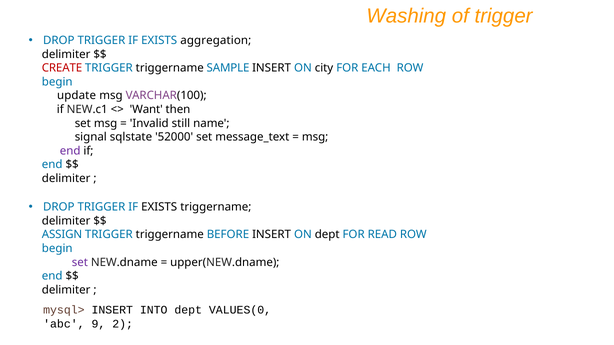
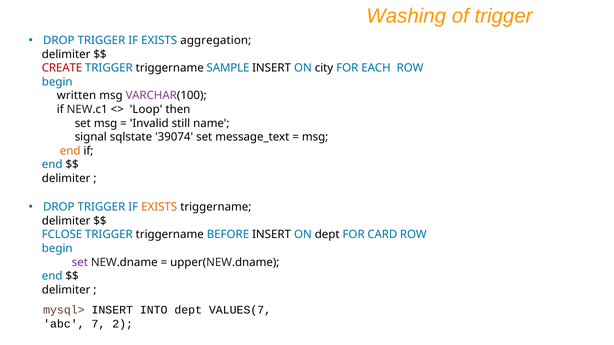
update: update -> written
Want: Want -> Loop
52000: 52000 -> 39074
end at (70, 151) colour: purple -> orange
EXISTS at (159, 207) colour: black -> orange
ASSIGN: ASSIGN -> FCLOSE
READ: READ -> CARD
VALUES(0: VALUES(0 -> VALUES(7
9: 9 -> 7
